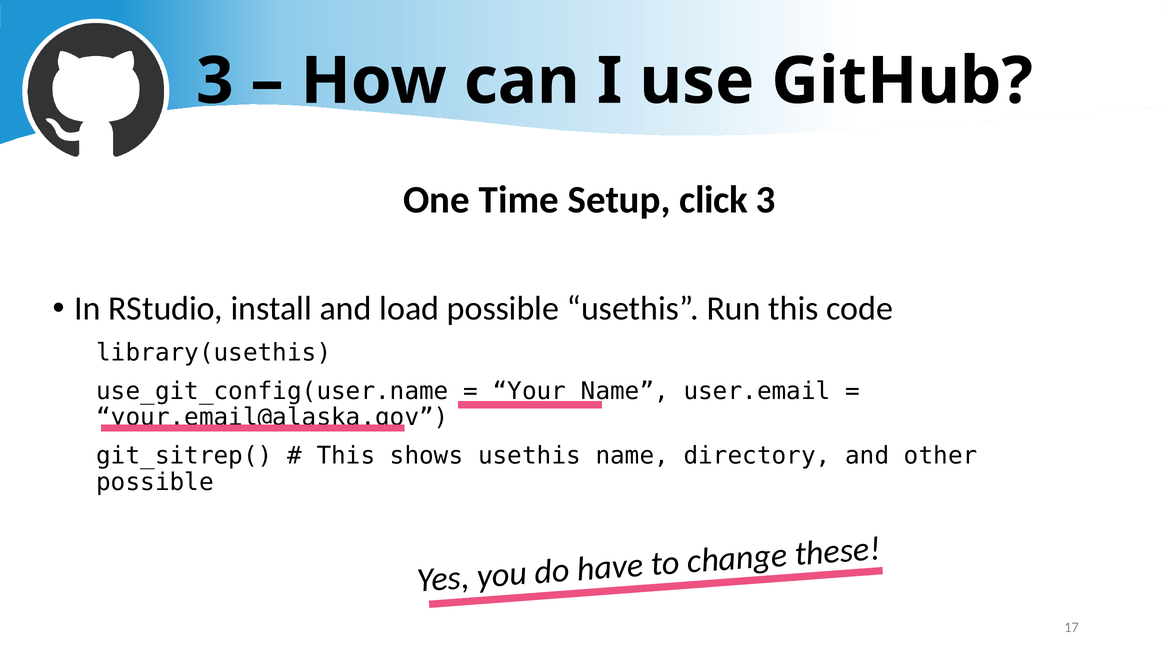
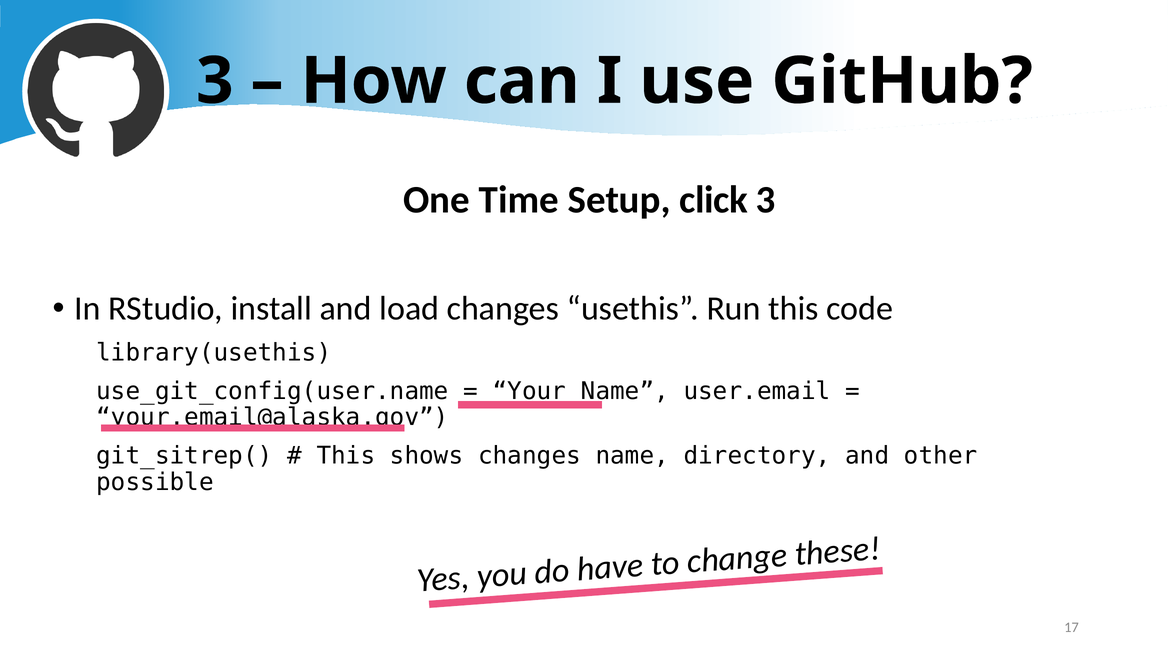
load possible: possible -> changes
shows usethis: usethis -> changes
